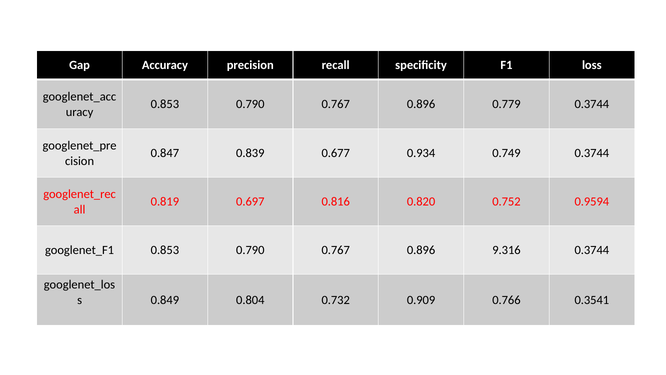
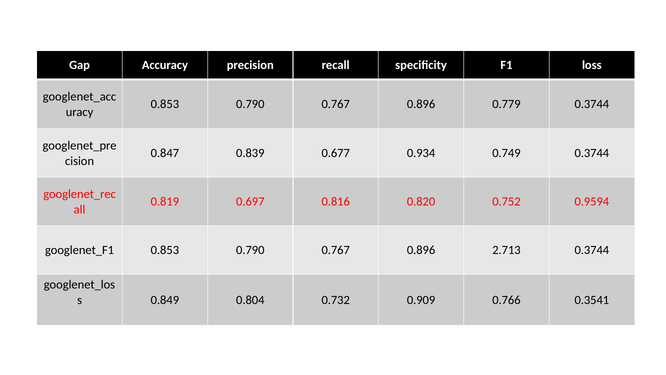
9.316: 9.316 -> 2.713
